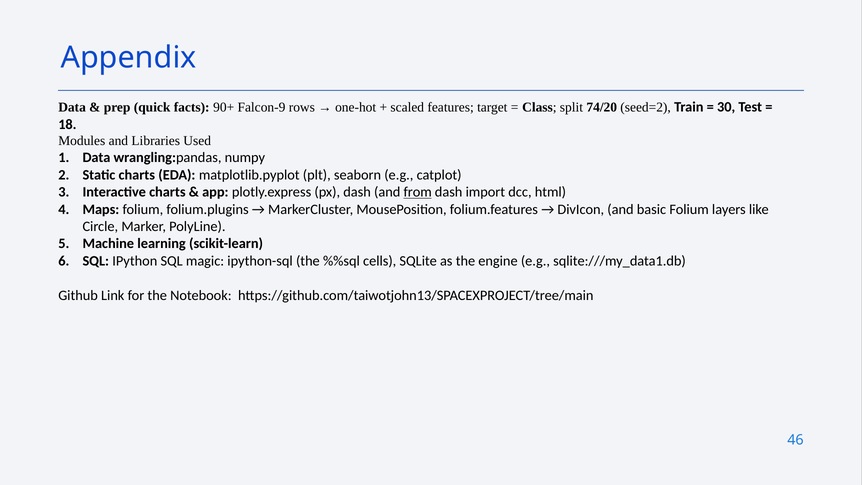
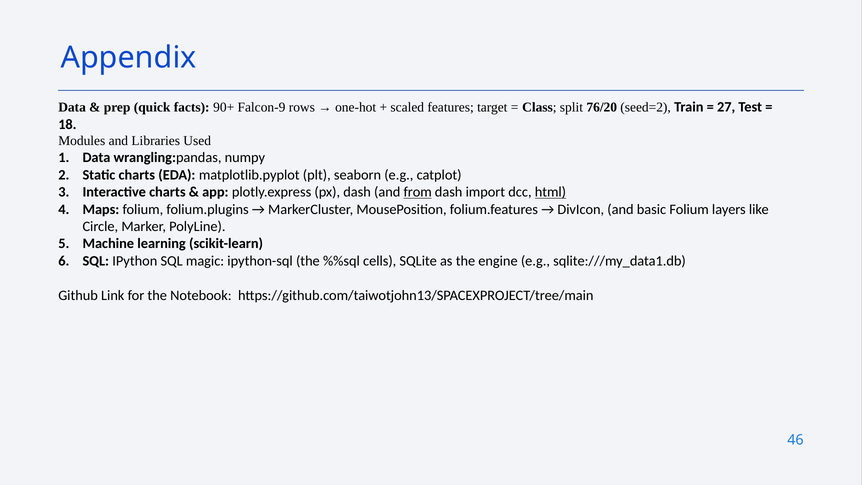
74/20: 74/20 -> 76/20
30: 30 -> 27
html underline: none -> present
